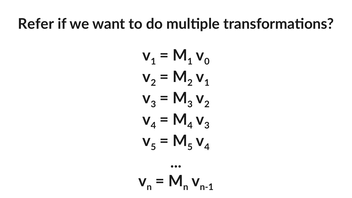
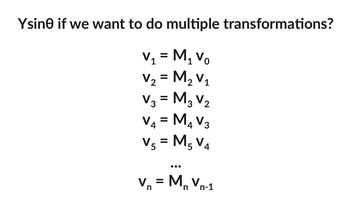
Refer: Refer -> Ysinθ
